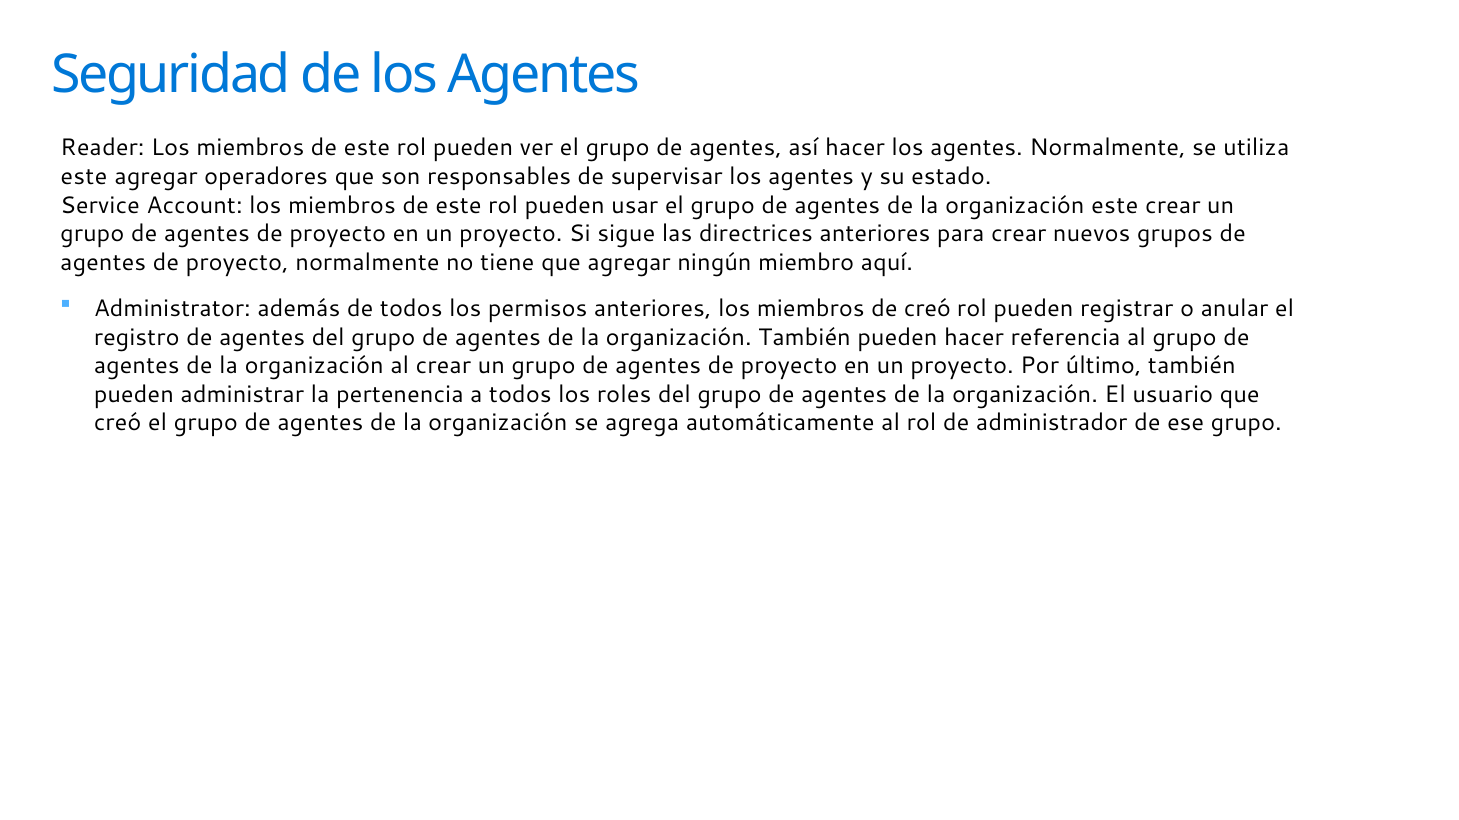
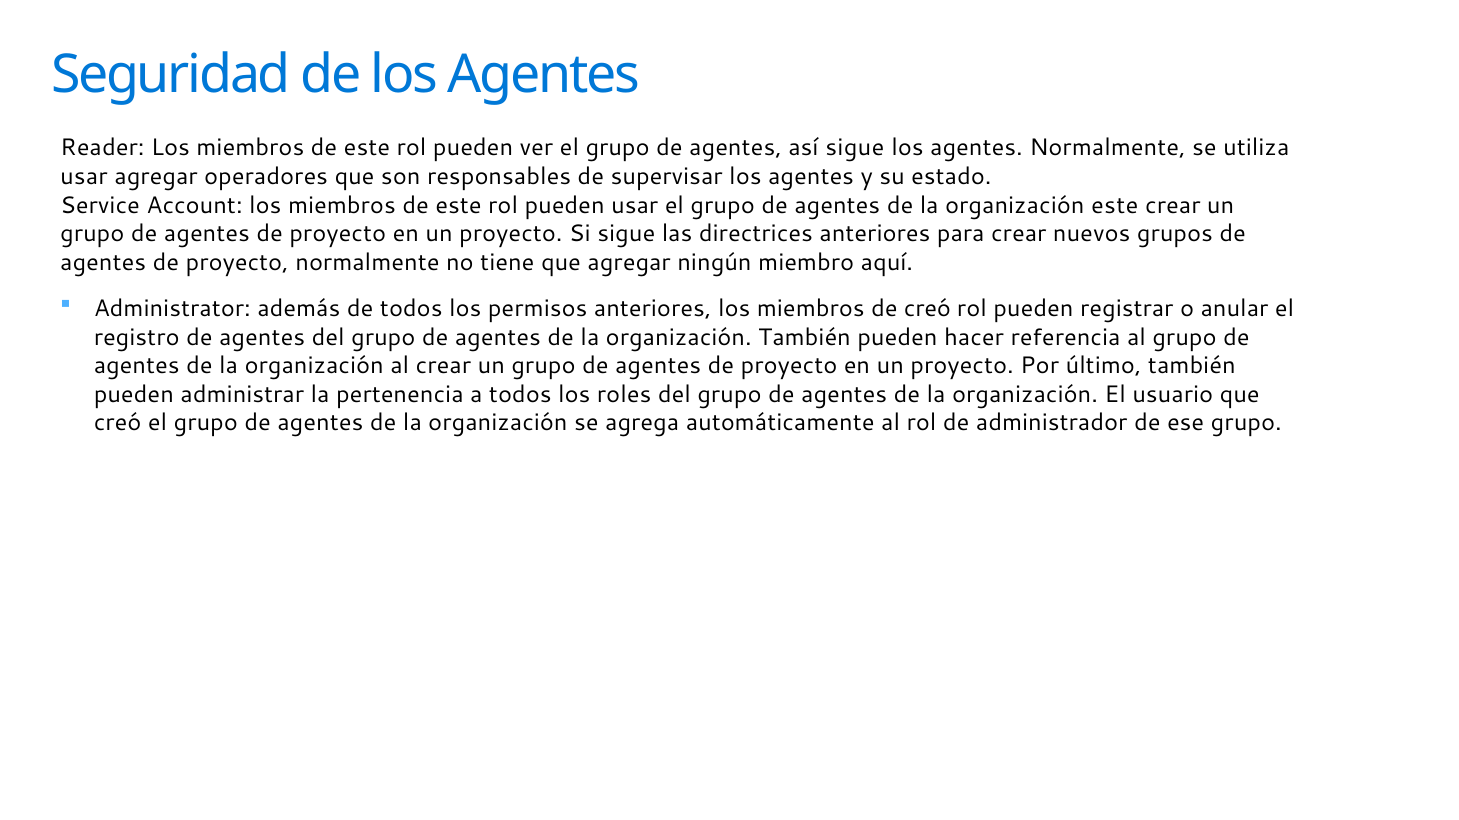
así hacer: hacer -> sigue
este at (84, 177): este -> usar
